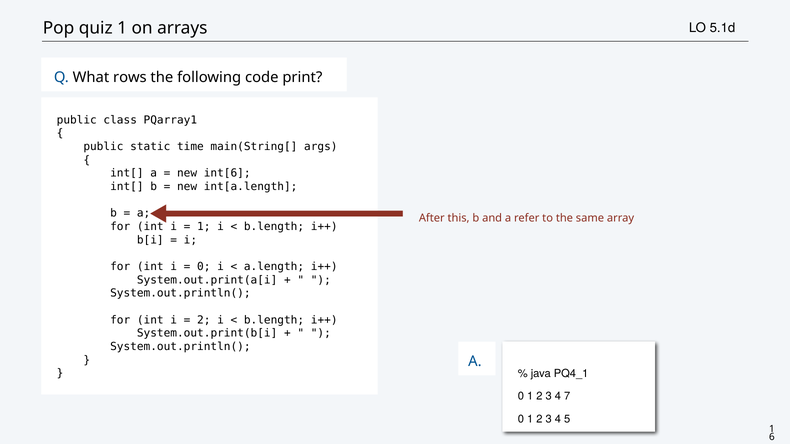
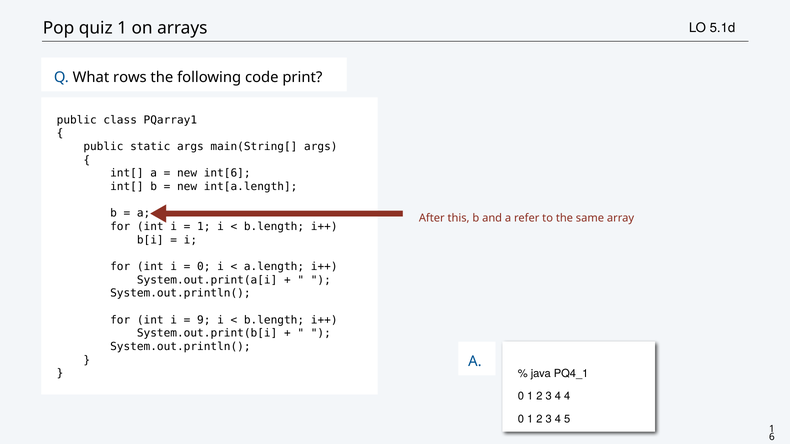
static time: time -> args
2 at (204, 320): 2 -> 9
4 7: 7 -> 4
